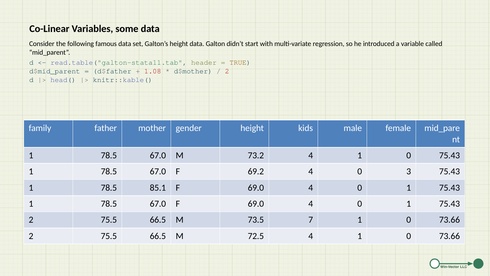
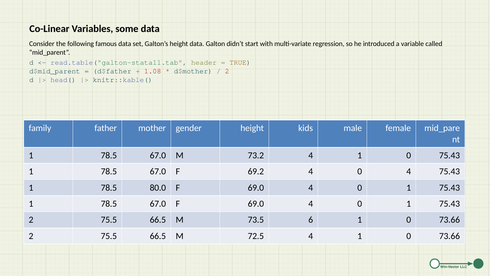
0 3: 3 -> 4
85.1: 85.1 -> 80.0
7: 7 -> 6
